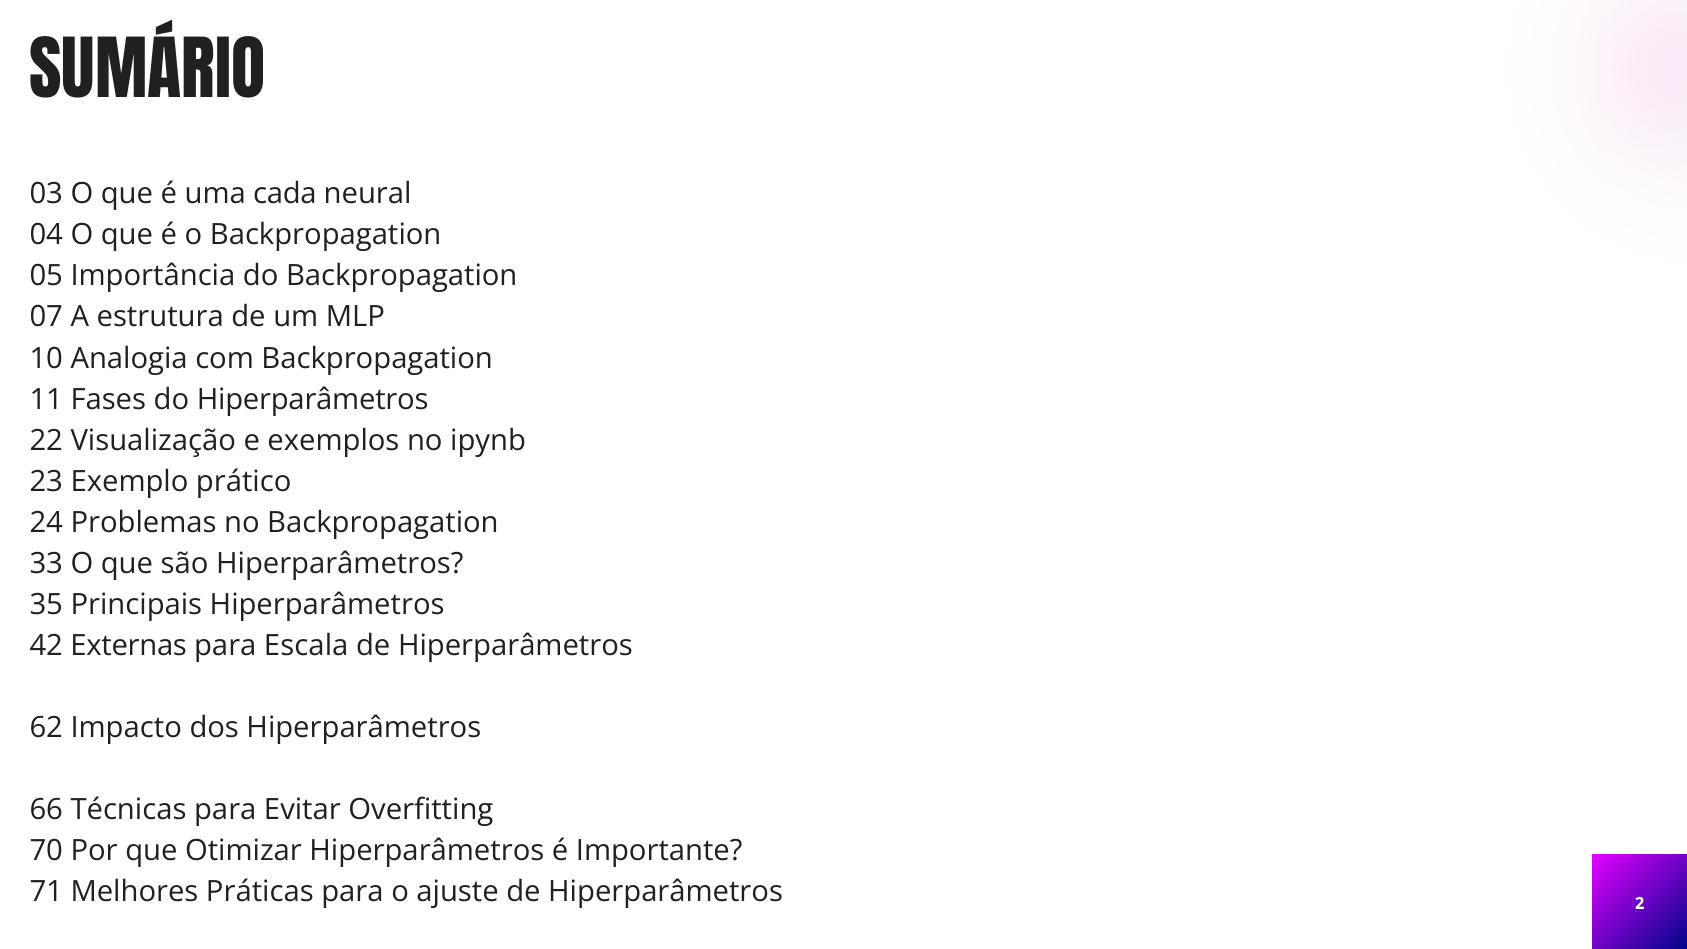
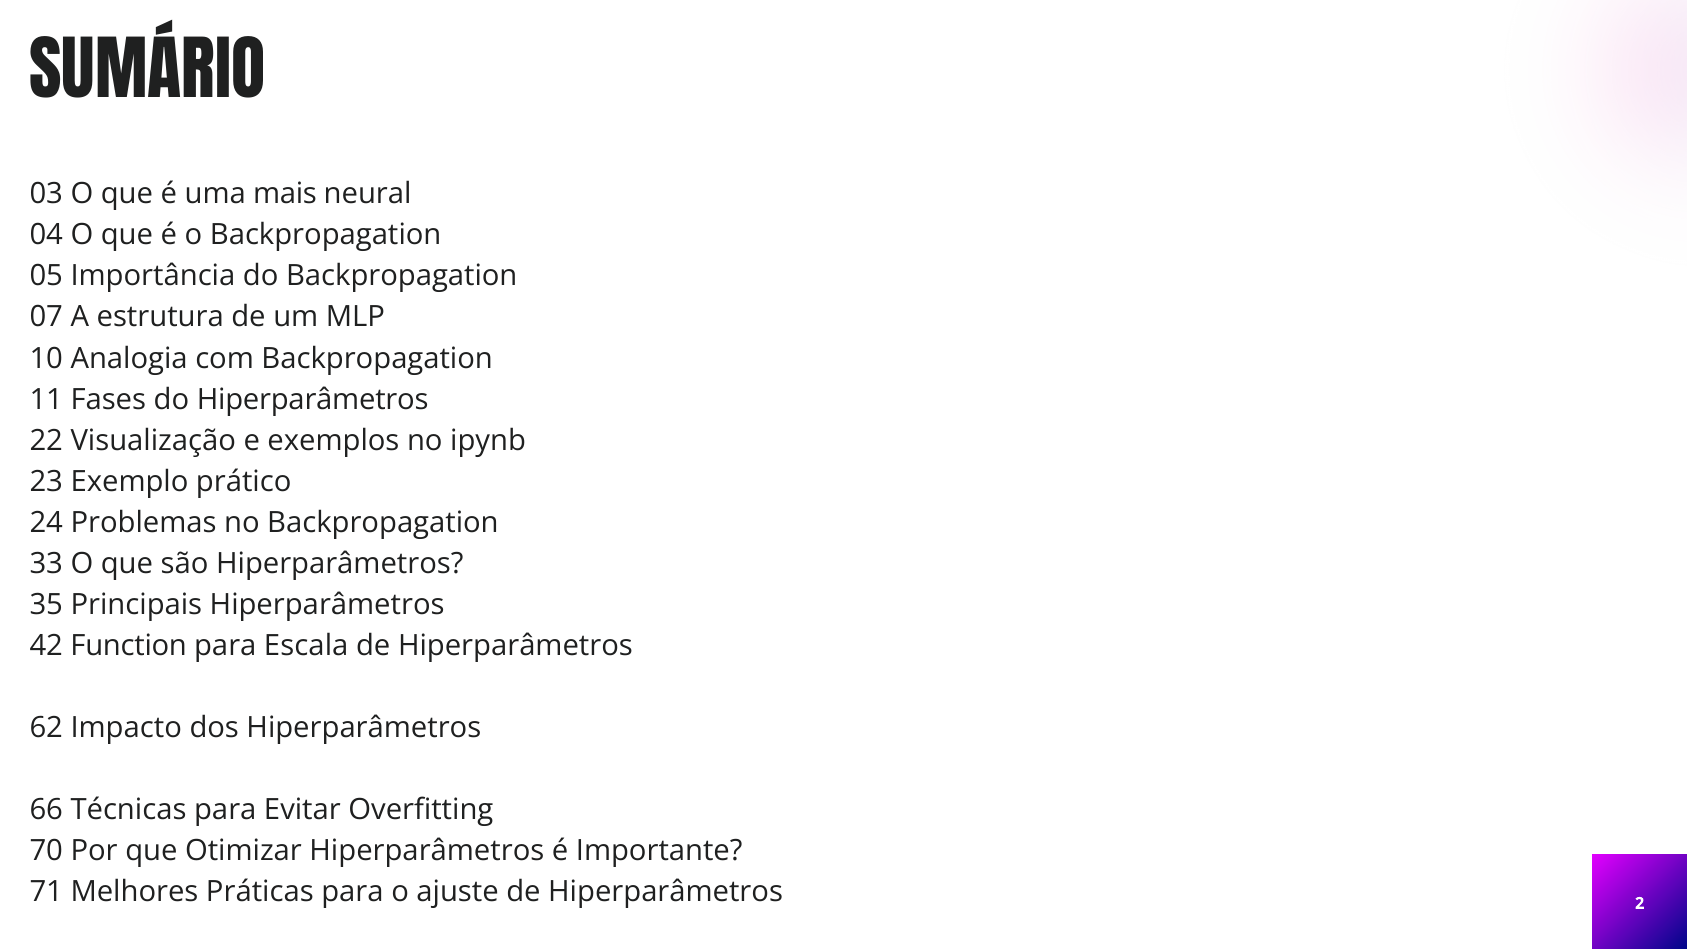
cada: cada -> mais
Externas: Externas -> Function
